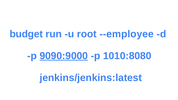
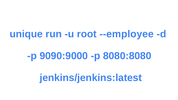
budget: budget -> unique
9090:9000 underline: present -> none
1010:8080: 1010:8080 -> 8080:8080
